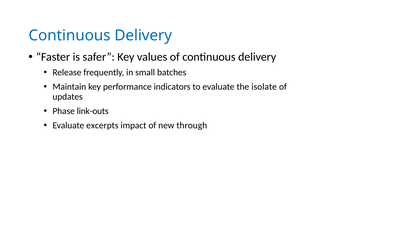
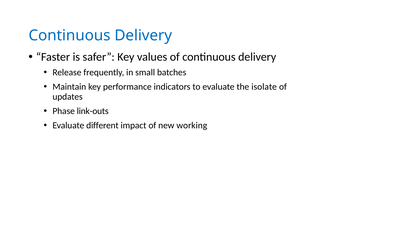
excerpts: excerpts -> different
through: through -> working
